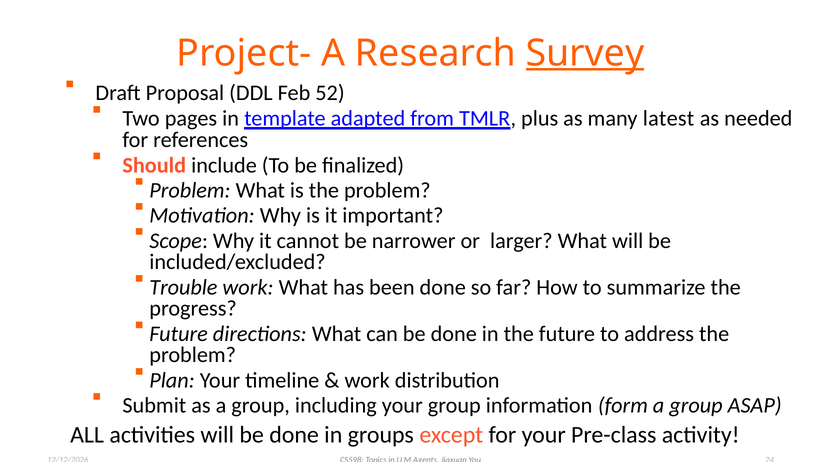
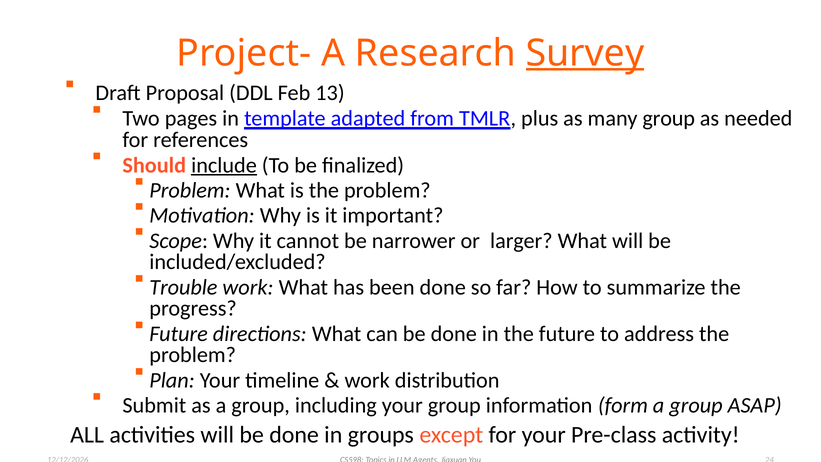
52: 52 -> 13
many latest: latest -> group
include underline: none -> present
